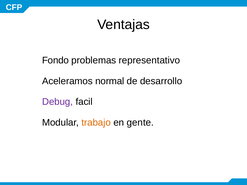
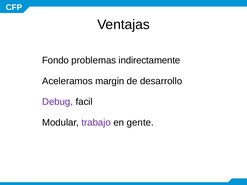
representativo: representativo -> indirectamente
normal: normal -> margin
trabajo colour: orange -> purple
